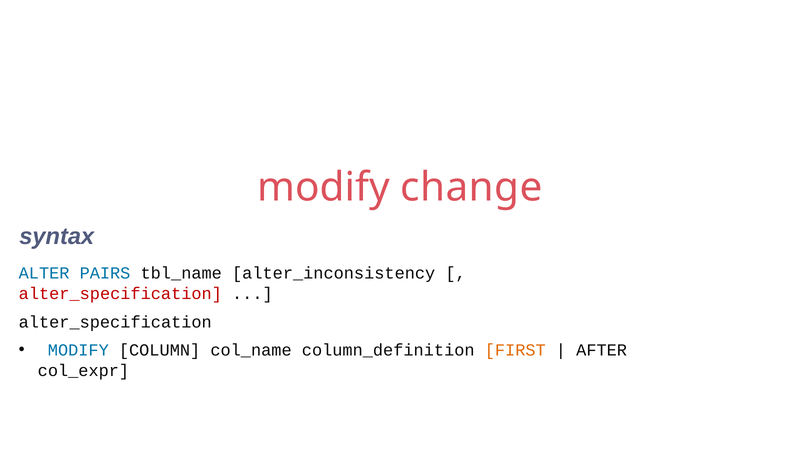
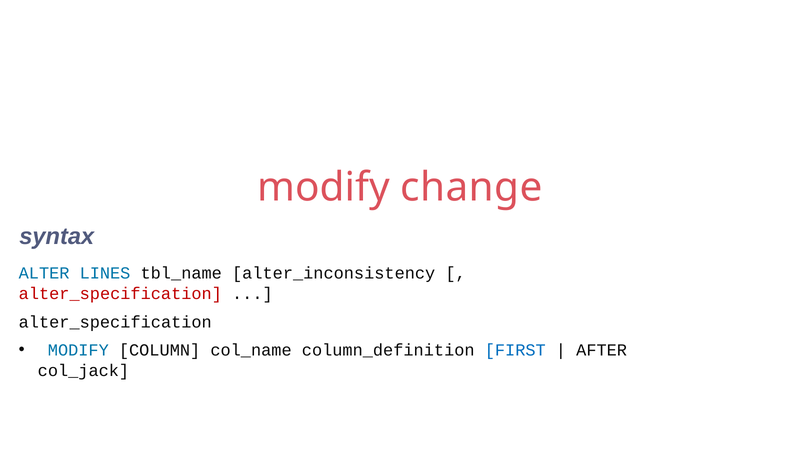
PAIRS: PAIRS -> LINES
FIRST colour: orange -> blue
col_expr: col_expr -> col_jack
